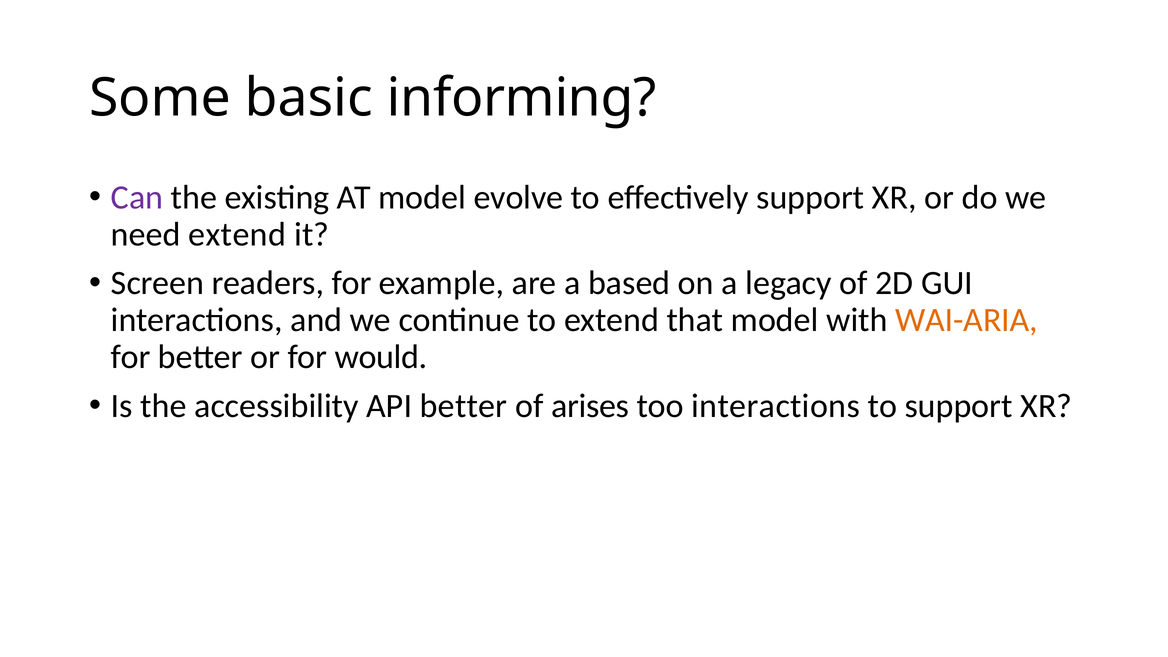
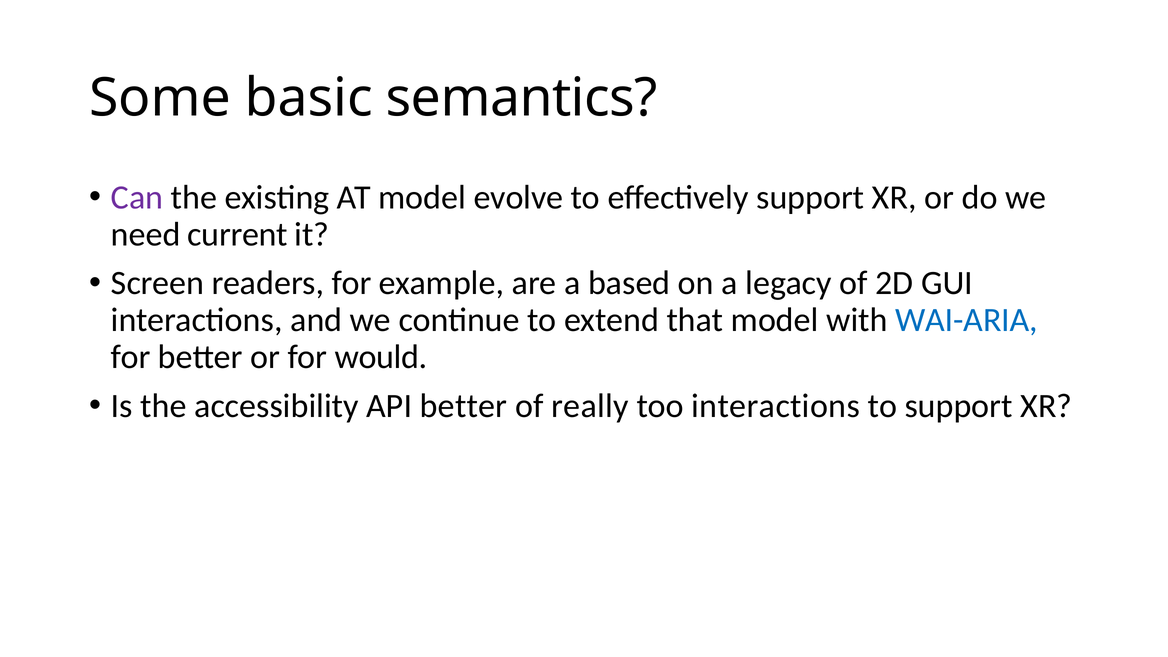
informing: informing -> semantics
need extend: extend -> current
WAI-ARIA colour: orange -> blue
arises: arises -> really
